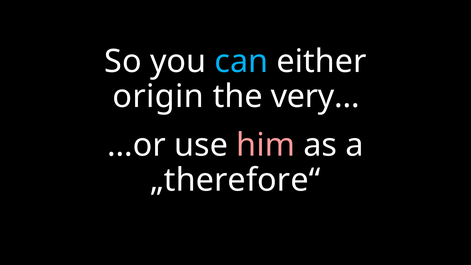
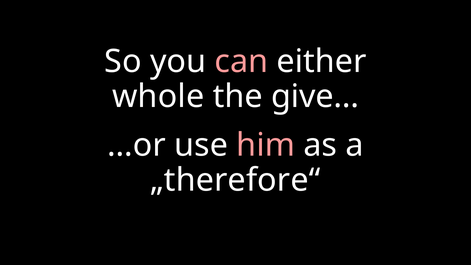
can colour: light blue -> pink
origin: origin -> whole
very…: very… -> give…
